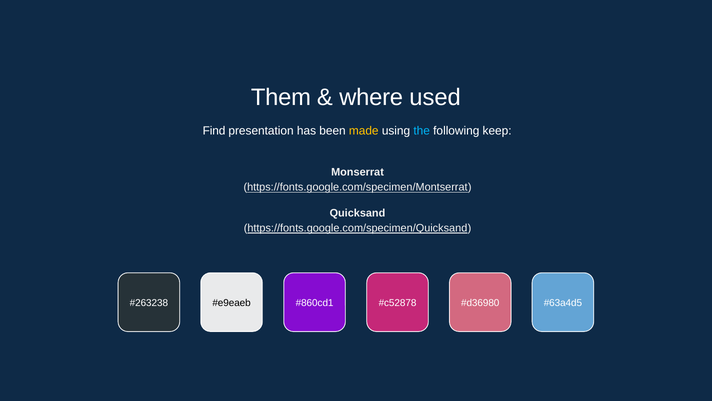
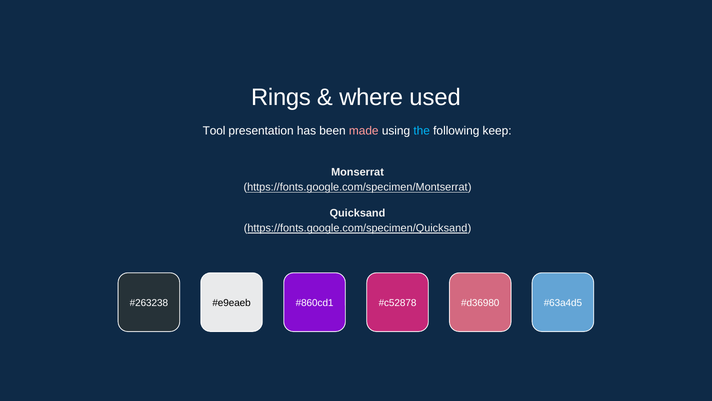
Them: Them -> Rings
Find: Find -> Tool
made colour: yellow -> pink
